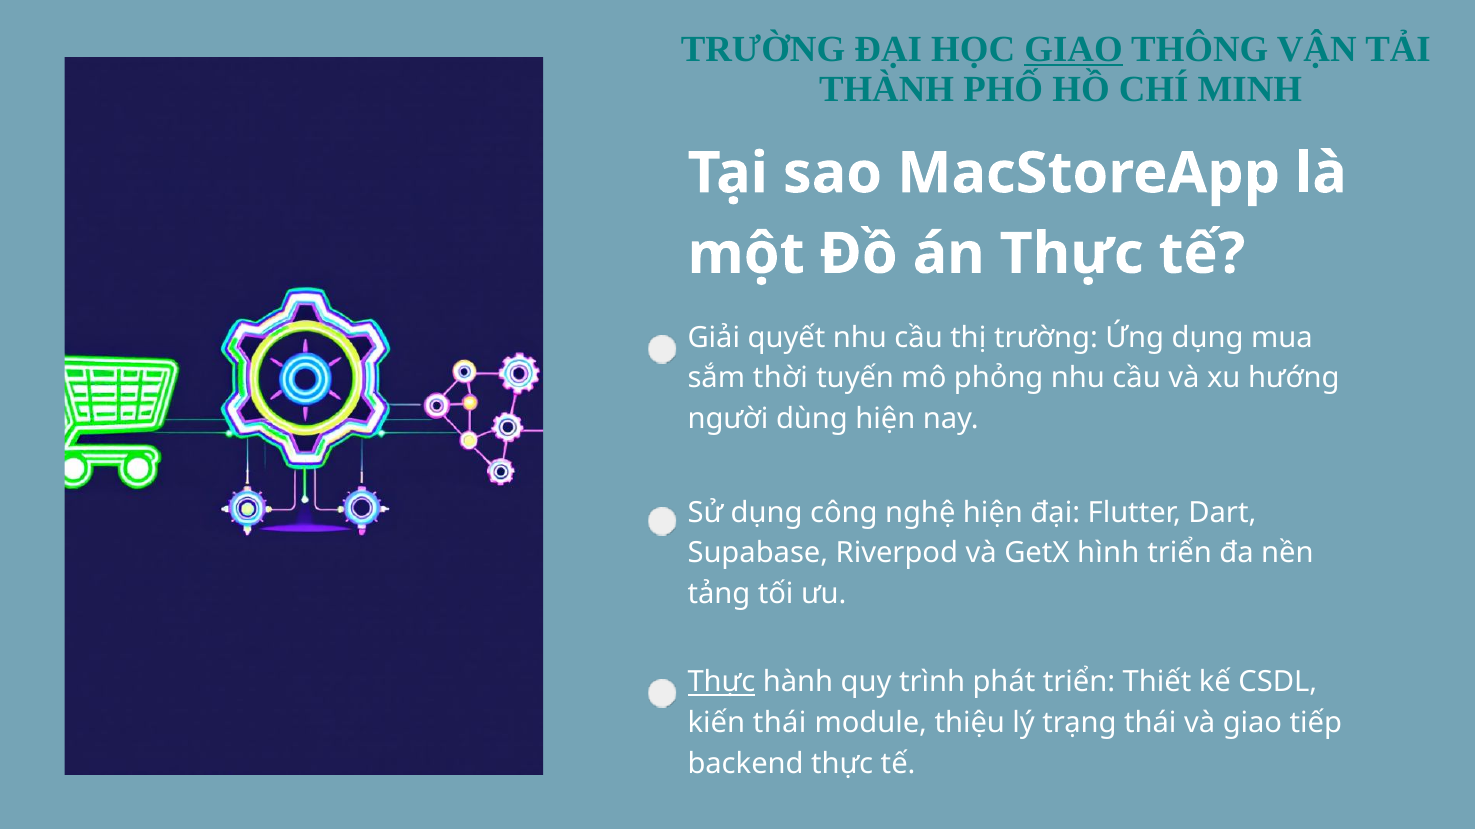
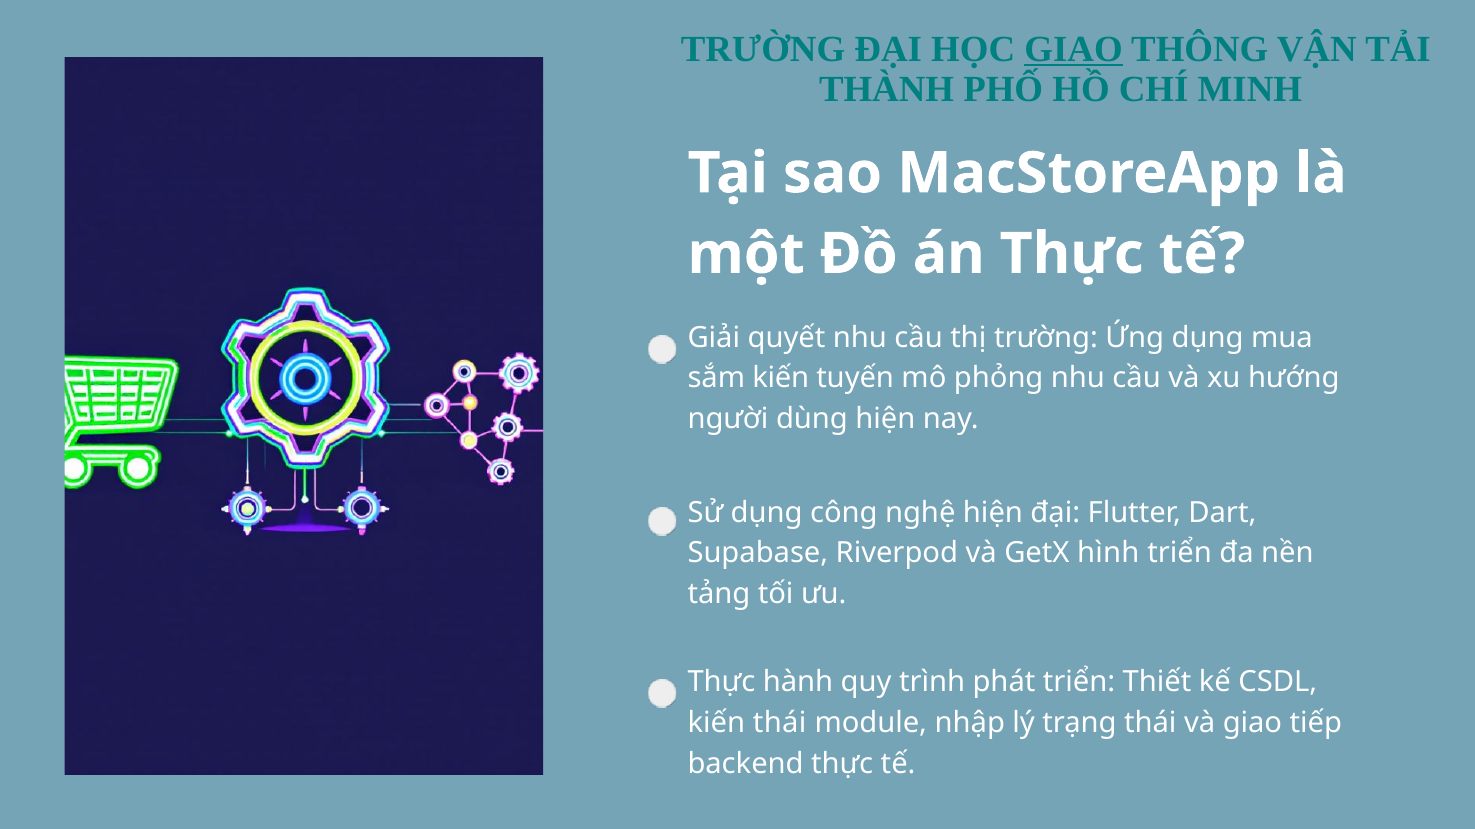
sắm thời: thời -> kiến
Thực at (721, 683) underline: present -> none
thiệu: thiệu -> nhập
